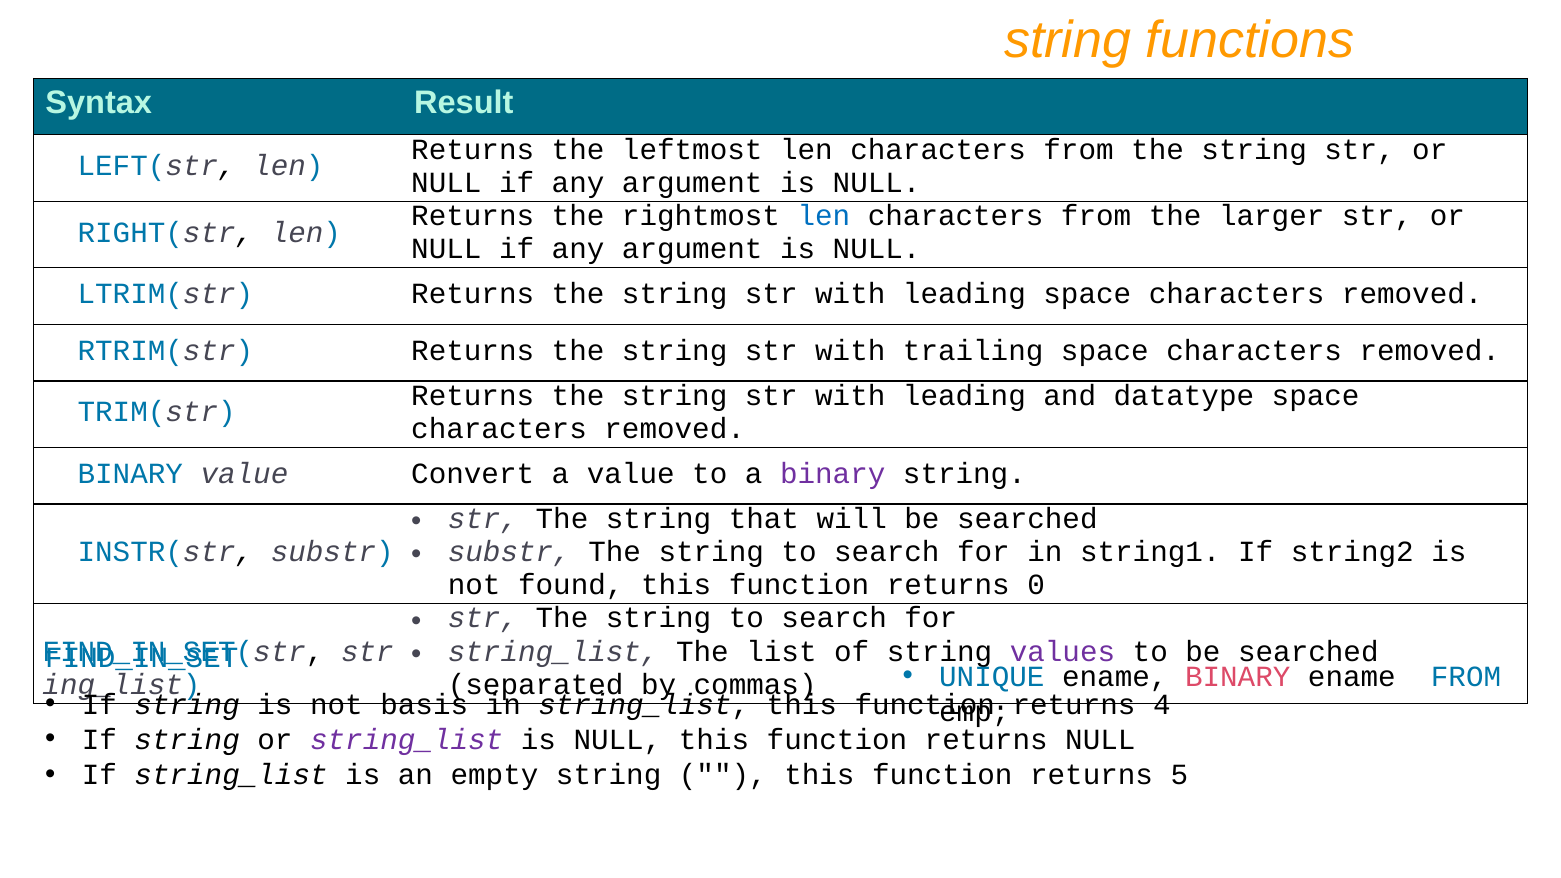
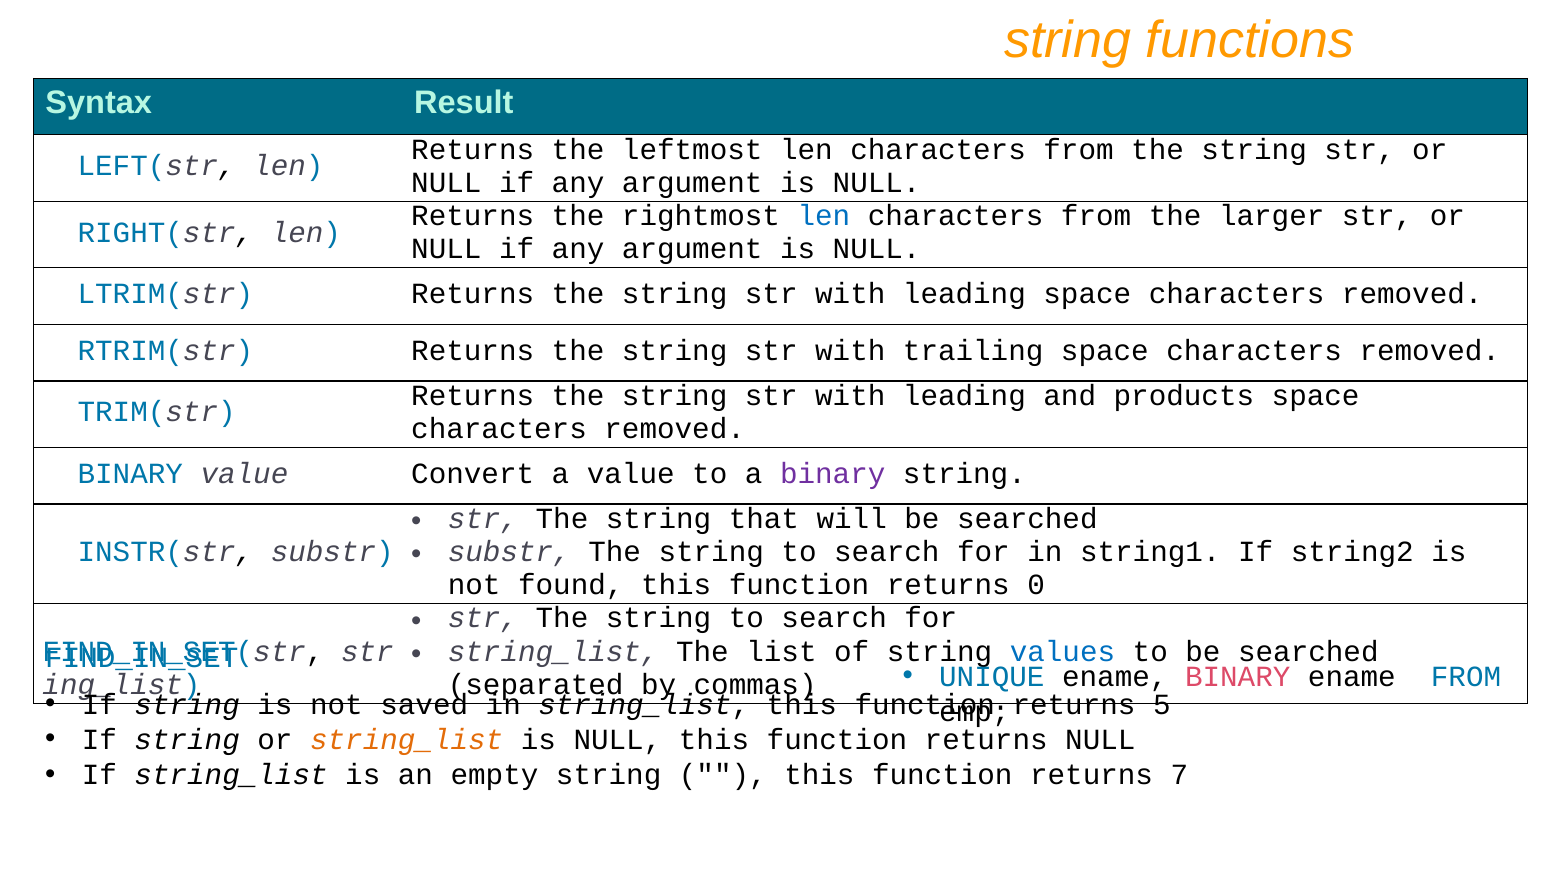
datatype: datatype -> products
values colour: purple -> blue
basis: basis -> saved
4: 4 -> 5
string_list at (407, 740) colour: purple -> orange
5: 5 -> 7
